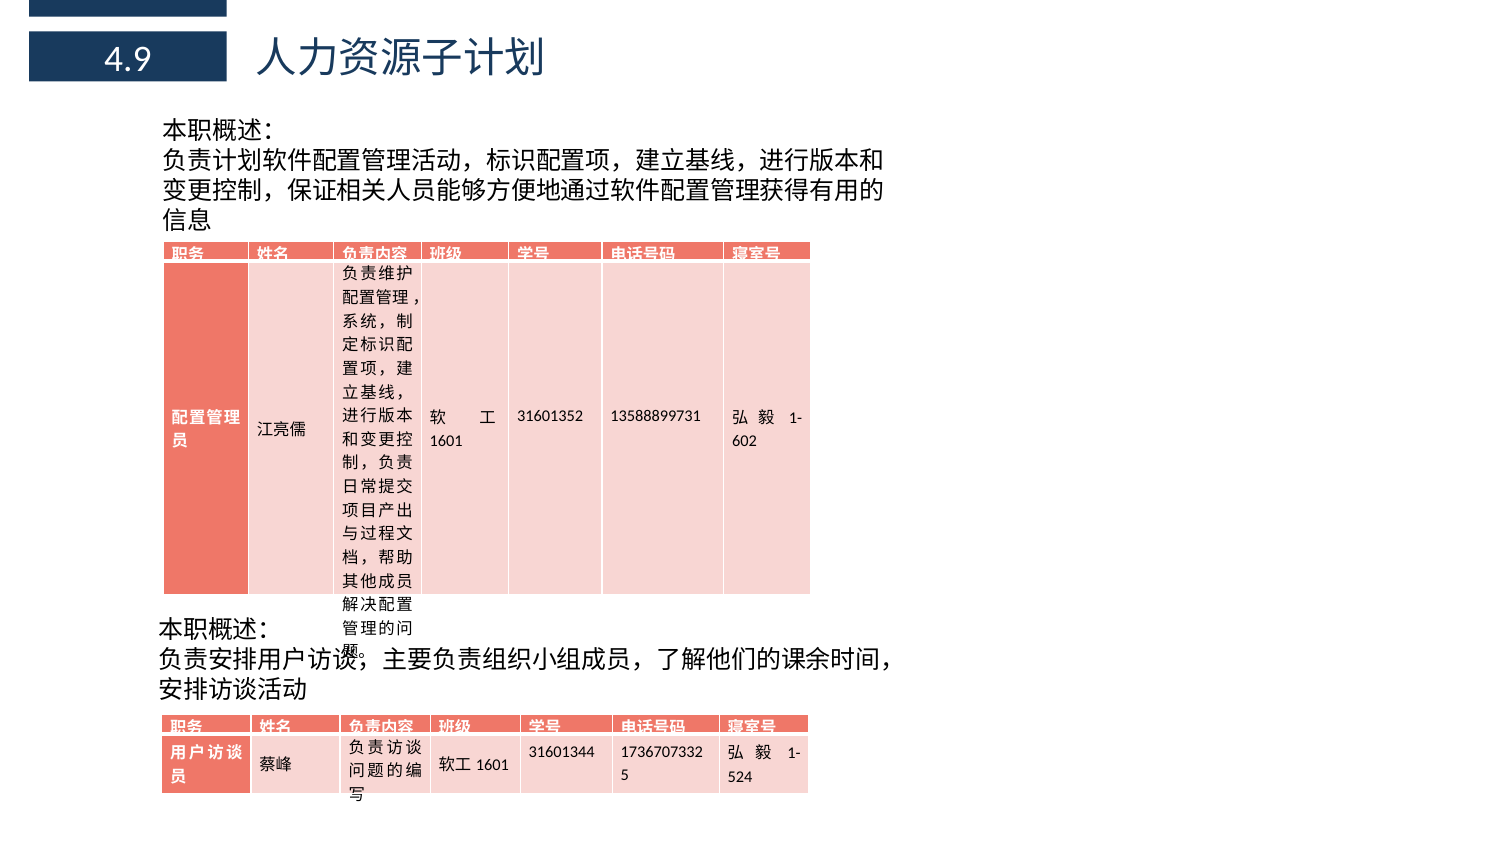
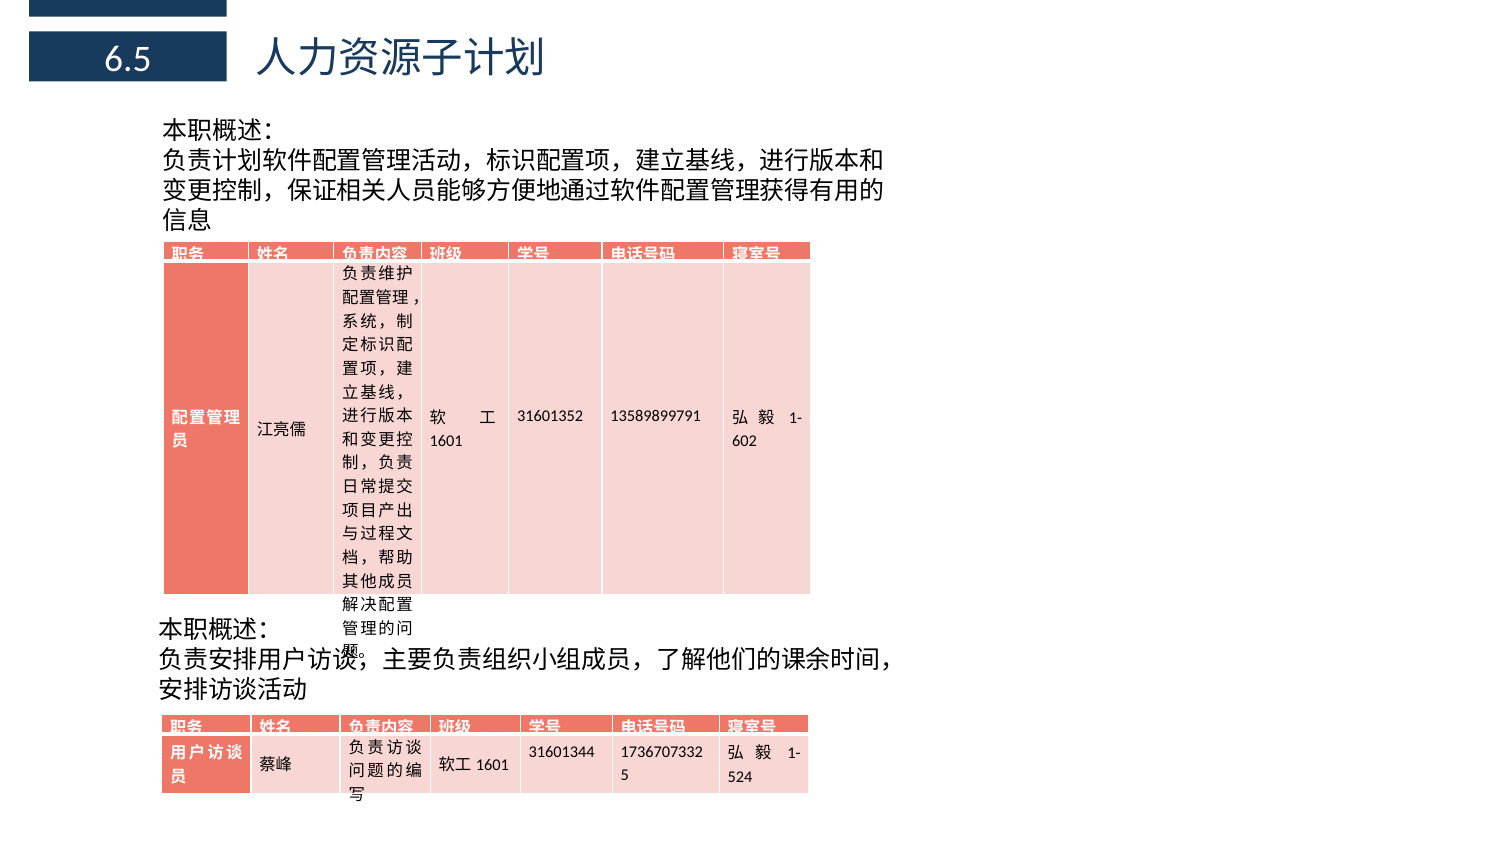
4.9: 4.9 -> 6.5
13588899731: 13588899731 -> 13589899791
